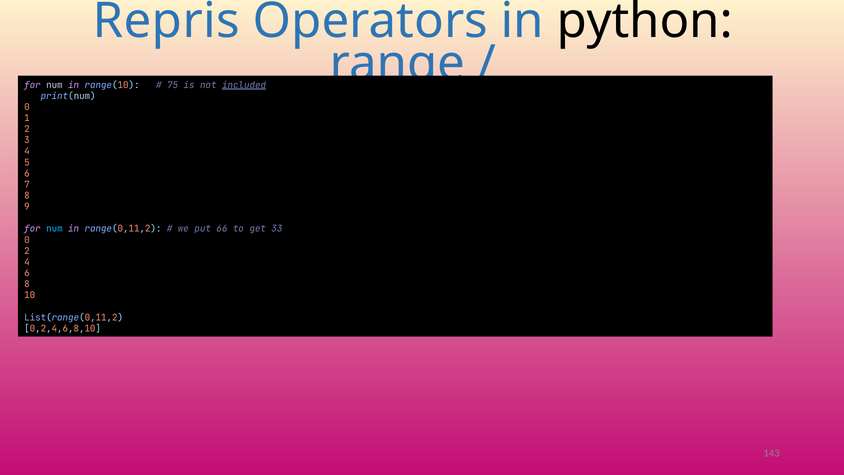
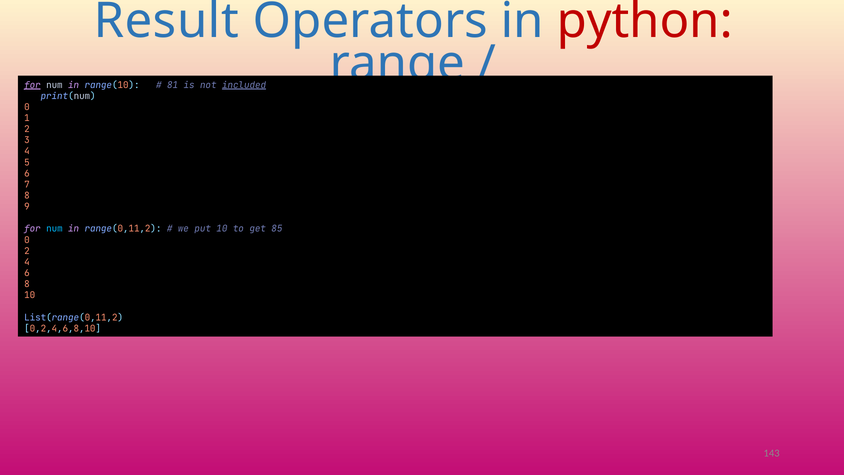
Repris: Repris -> Result
python colour: black -> red
for at (32, 85) underline: none -> present
75: 75 -> 81
put 66: 66 -> 10
33: 33 -> 85
